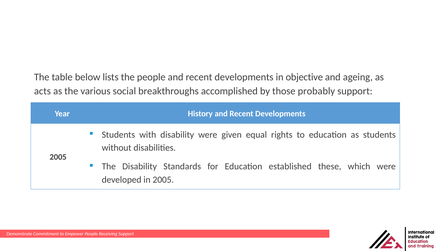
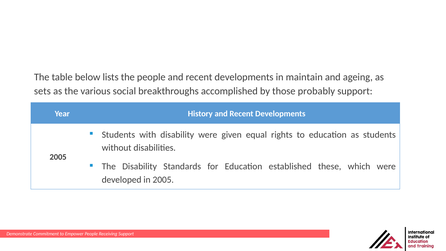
objective: objective -> maintain
acts: acts -> sets
